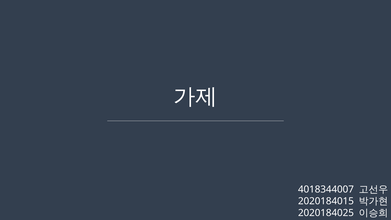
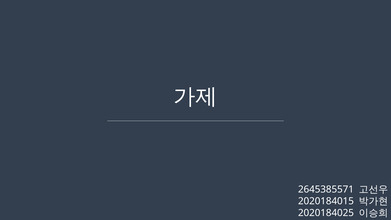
4018344007: 4018344007 -> 2645385571
